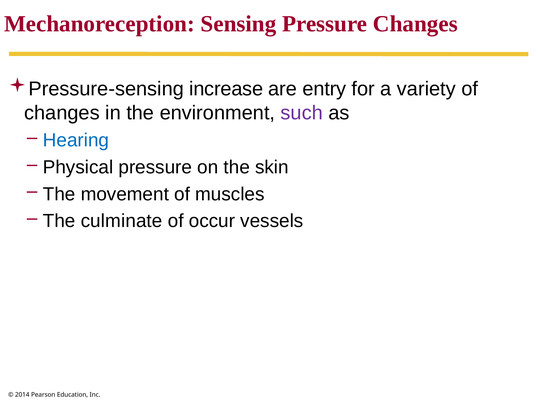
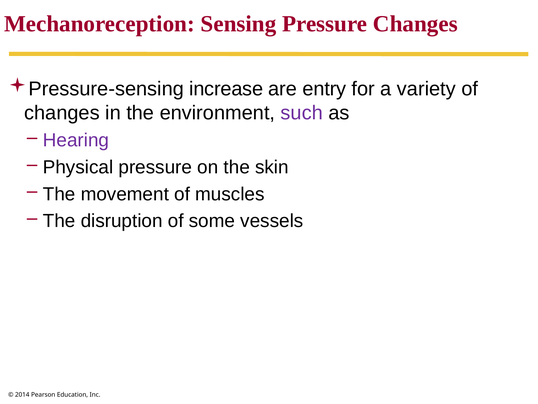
Hearing colour: blue -> purple
culminate: culminate -> disruption
occur: occur -> some
